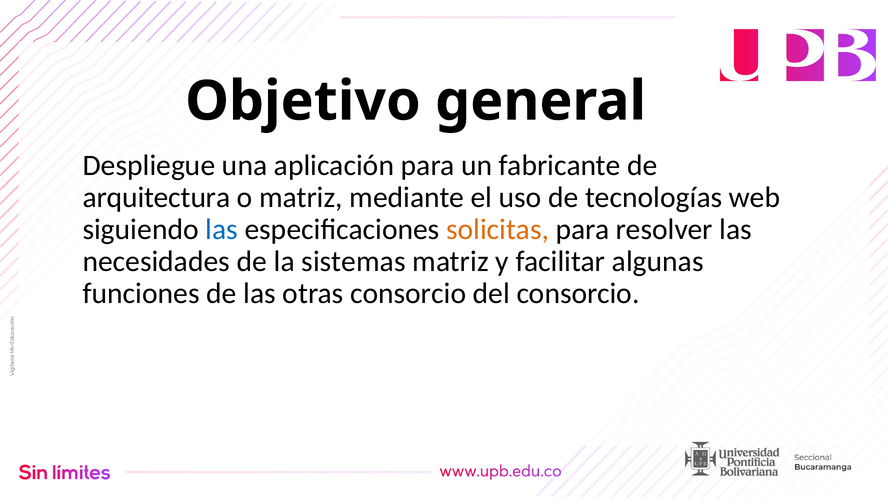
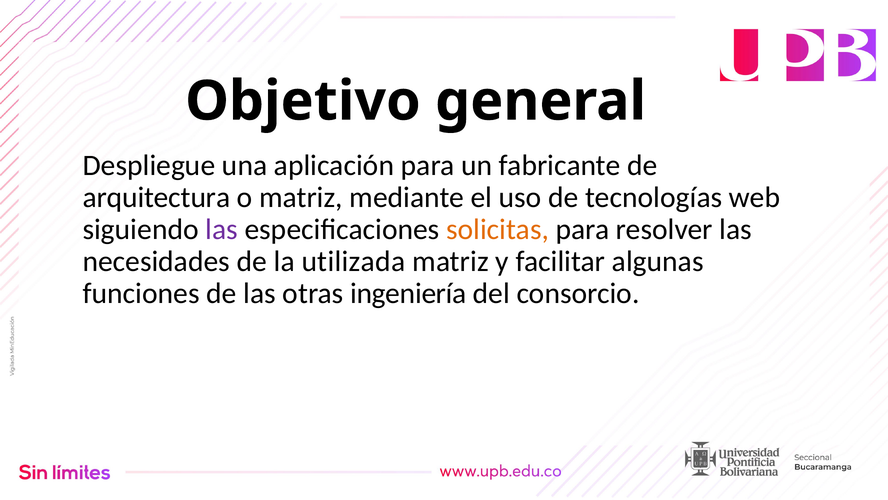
las at (222, 229) colour: blue -> purple
sistemas: sistemas -> utilizada
otras consorcio: consorcio -> ingeniería
